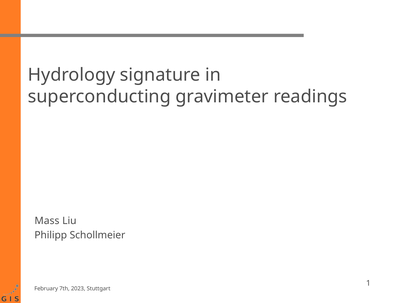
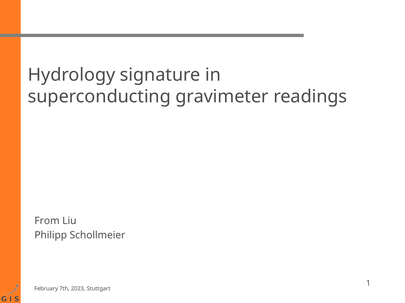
Mass: Mass -> From
